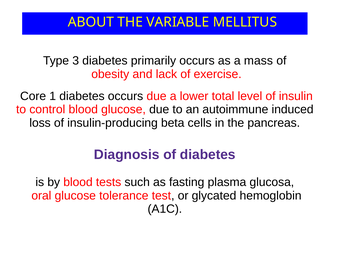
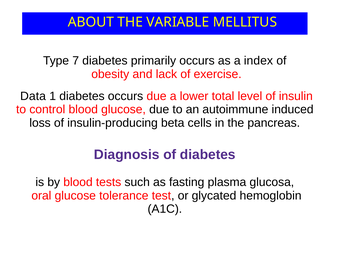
3: 3 -> 7
mass: mass -> index
Core: Core -> Data
